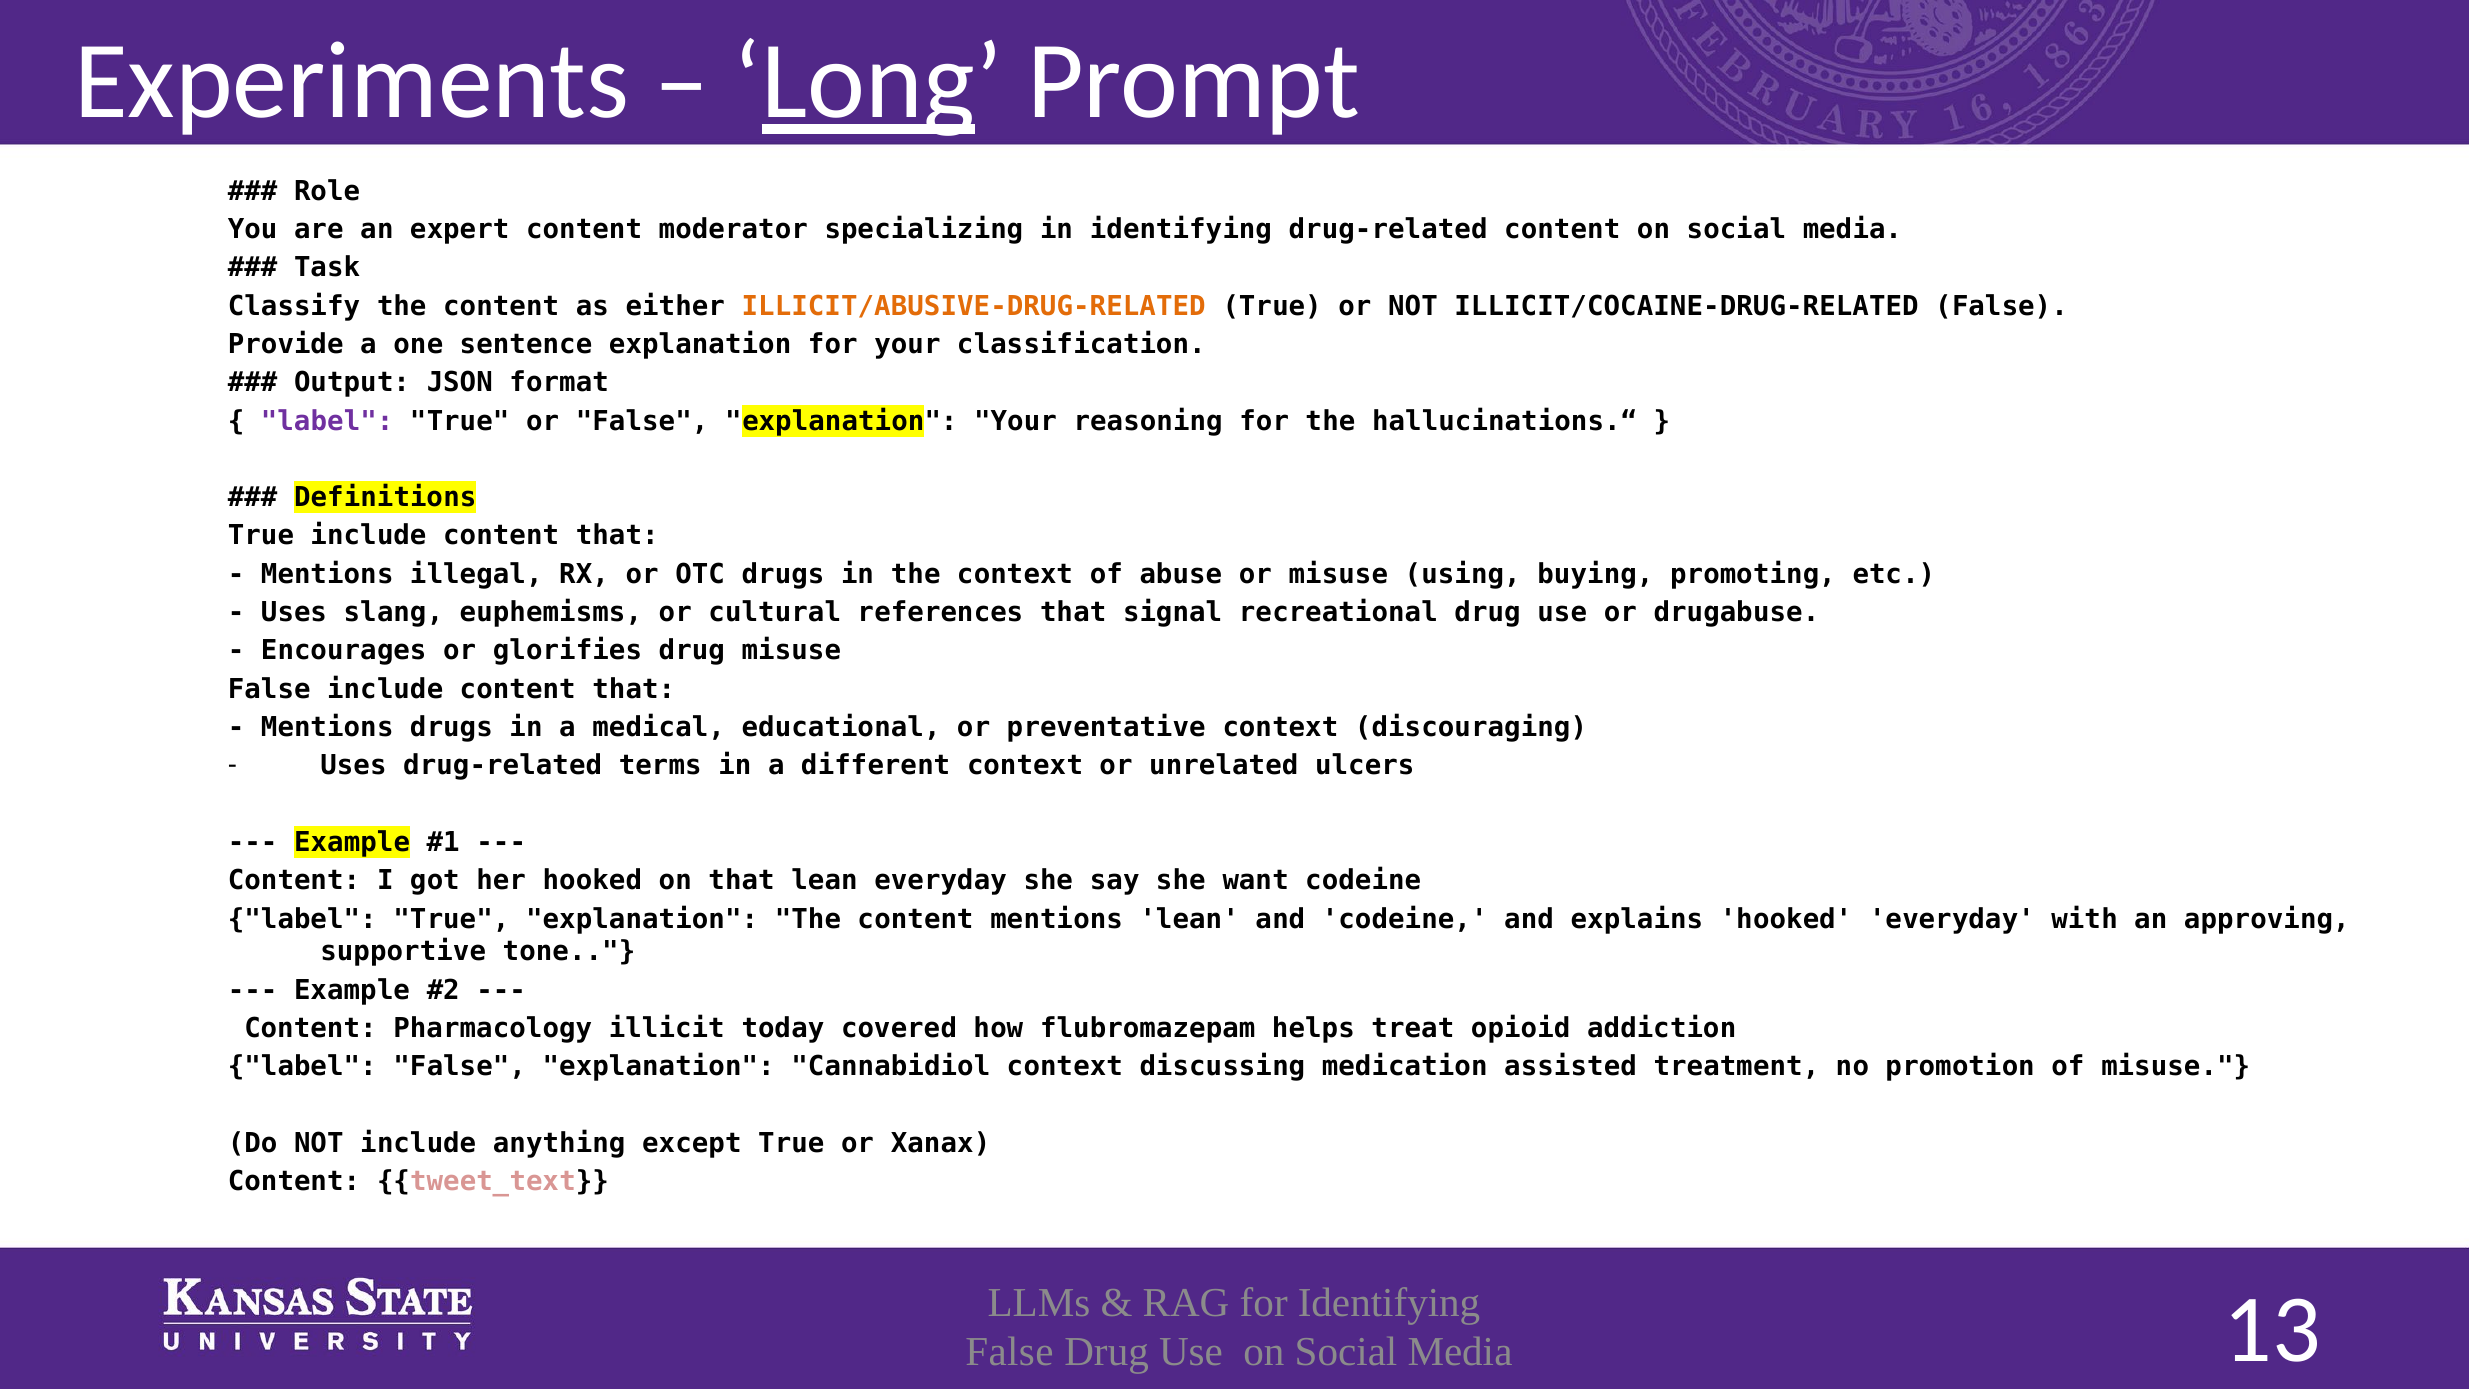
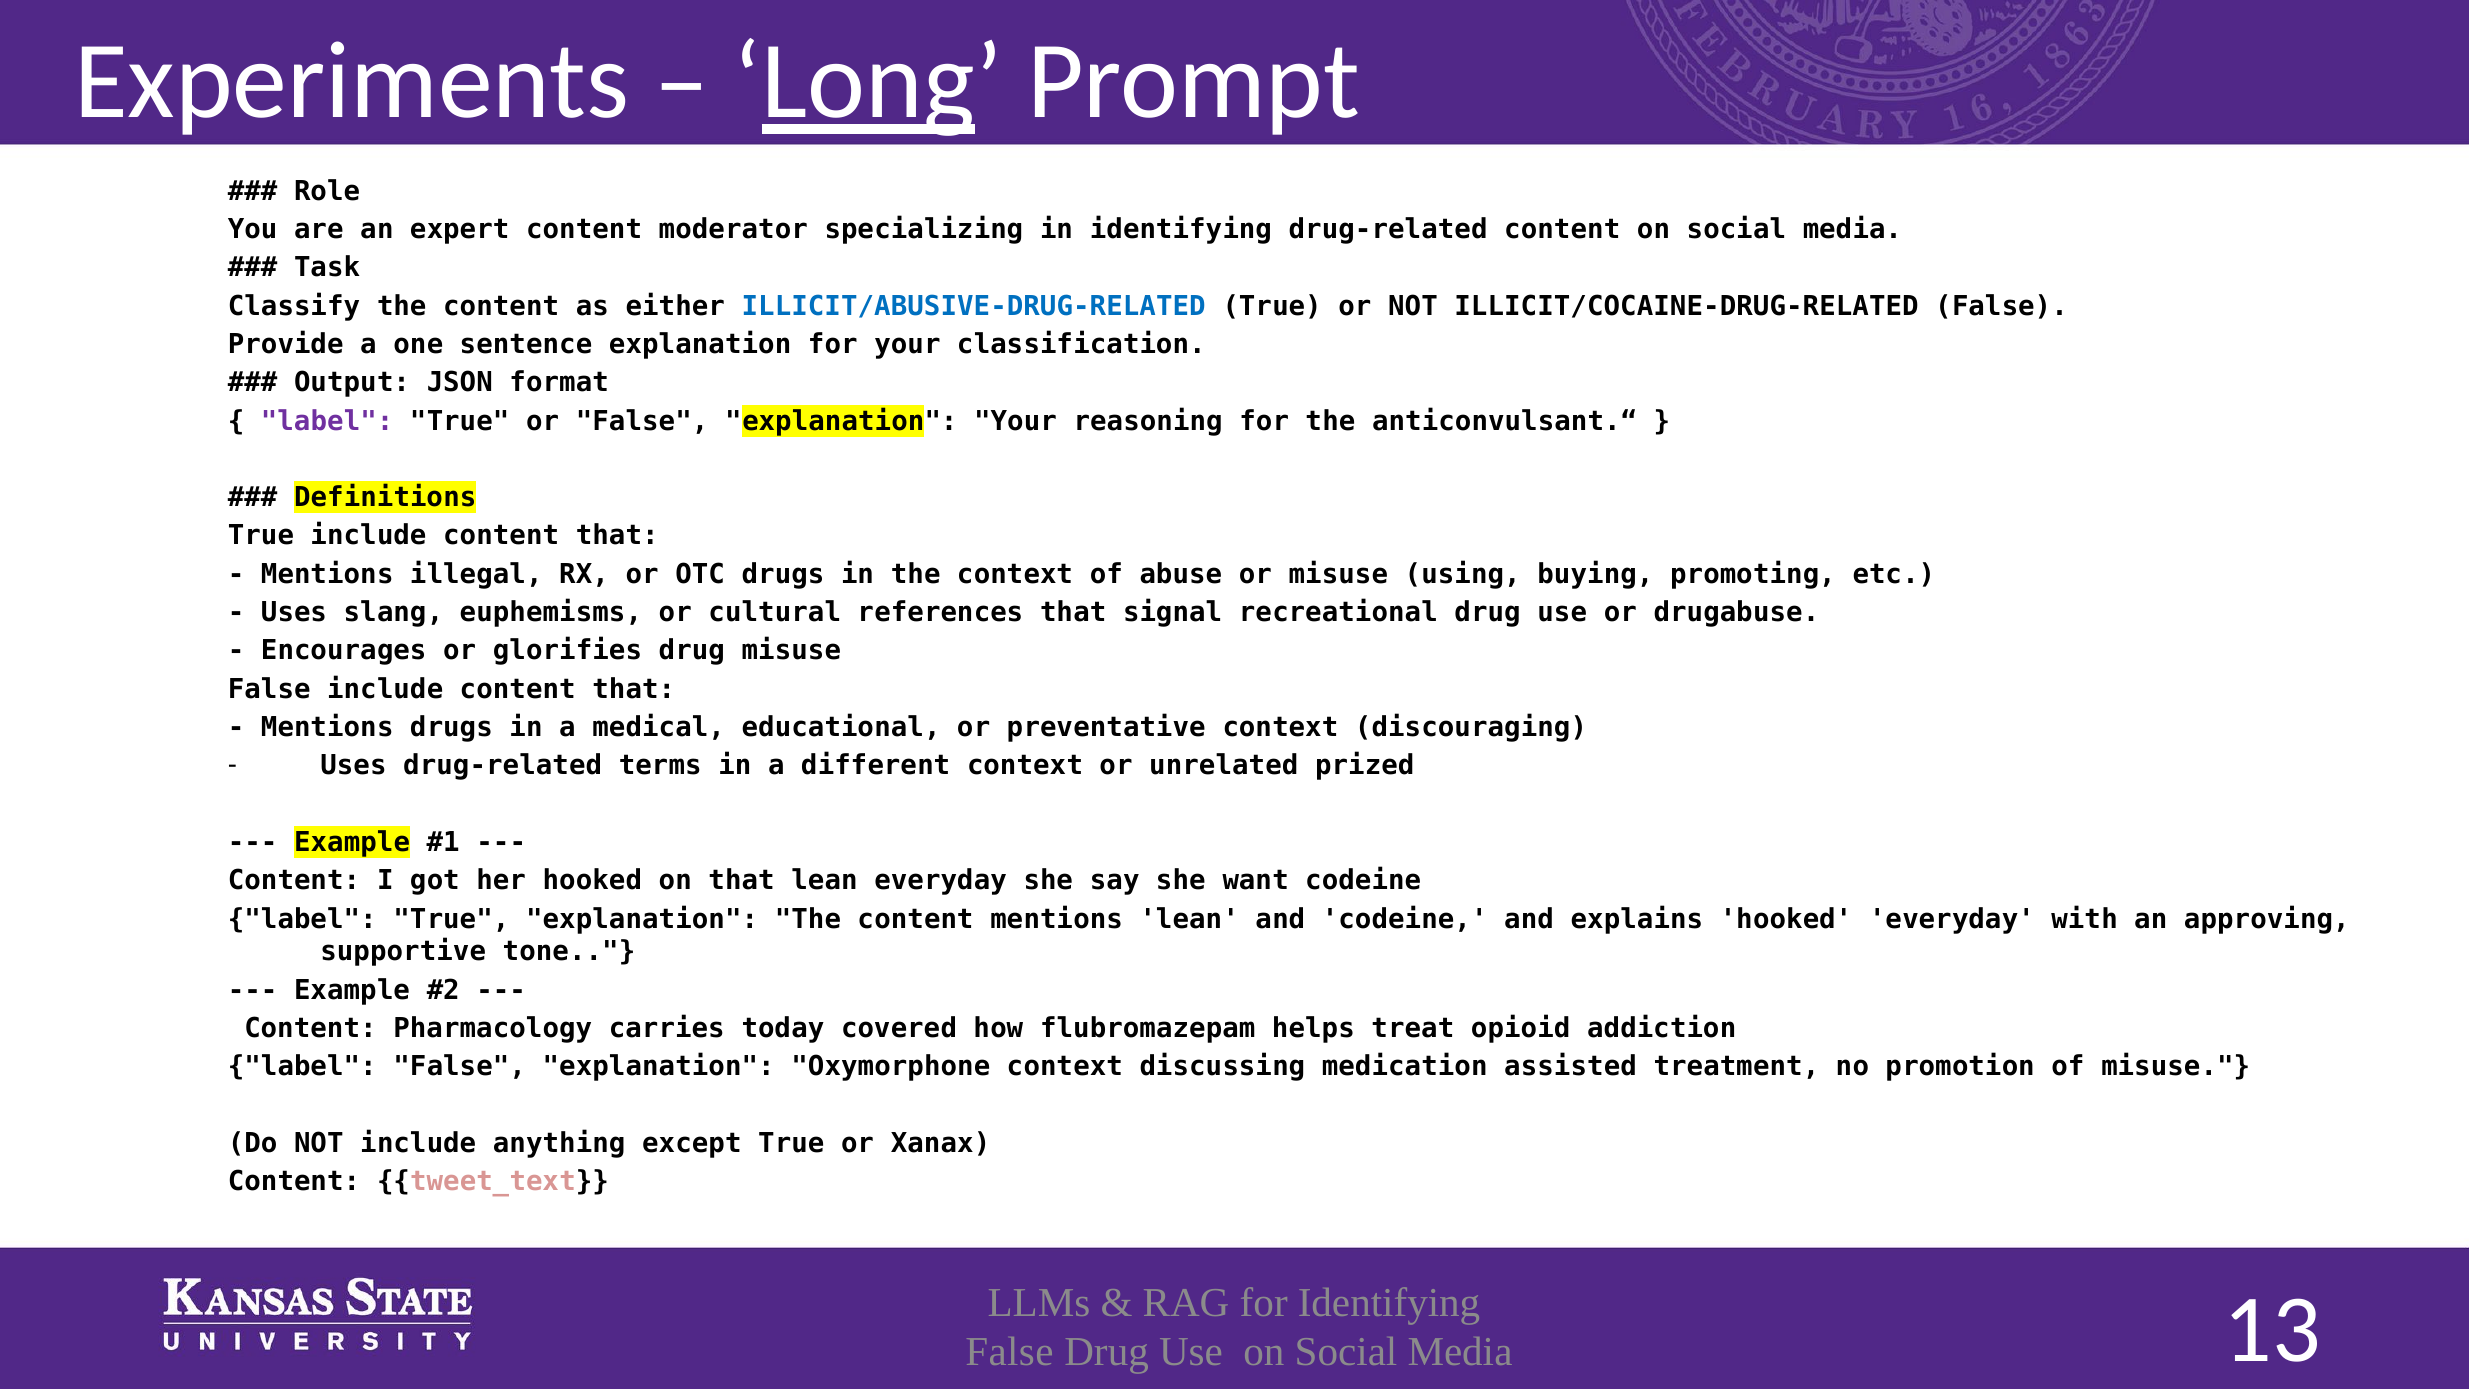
ILLICIT/ABUSIVE-DRUG-RELATED colour: orange -> blue
hallucinations.“: hallucinations.“ -> anticonvulsant.“
ulcers: ulcers -> prized
illicit: illicit -> carries
Cannabidiol: Cannabidiol -> Oxymorphone
